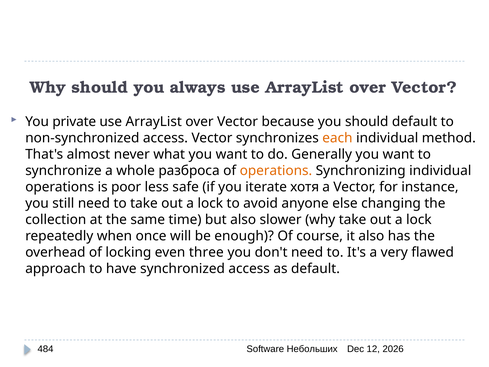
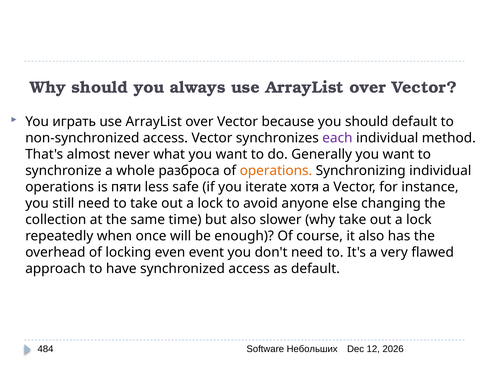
private: private -> играть
each colour: orange -> purple
poor: poor -> пяти
three: three -> event
